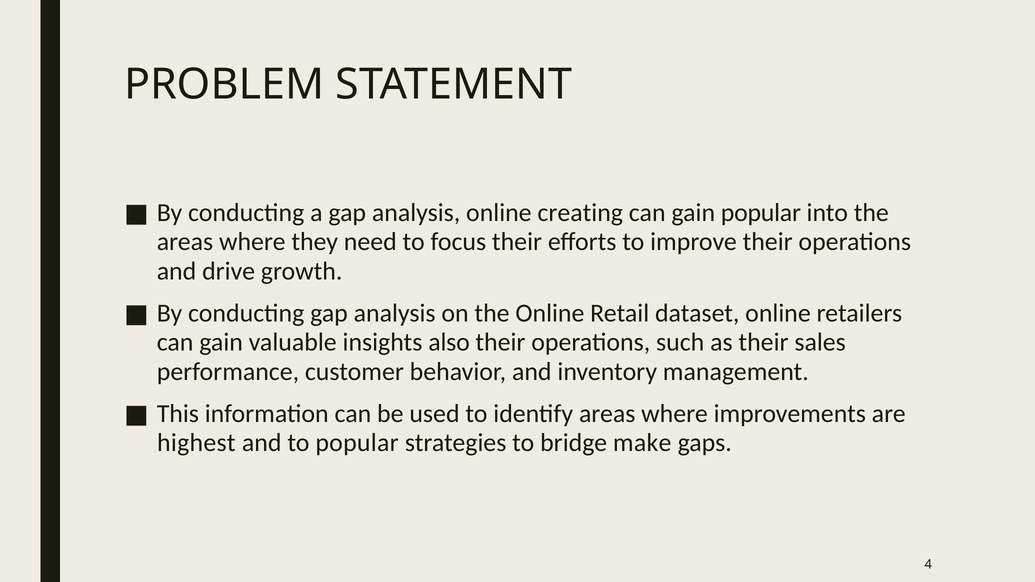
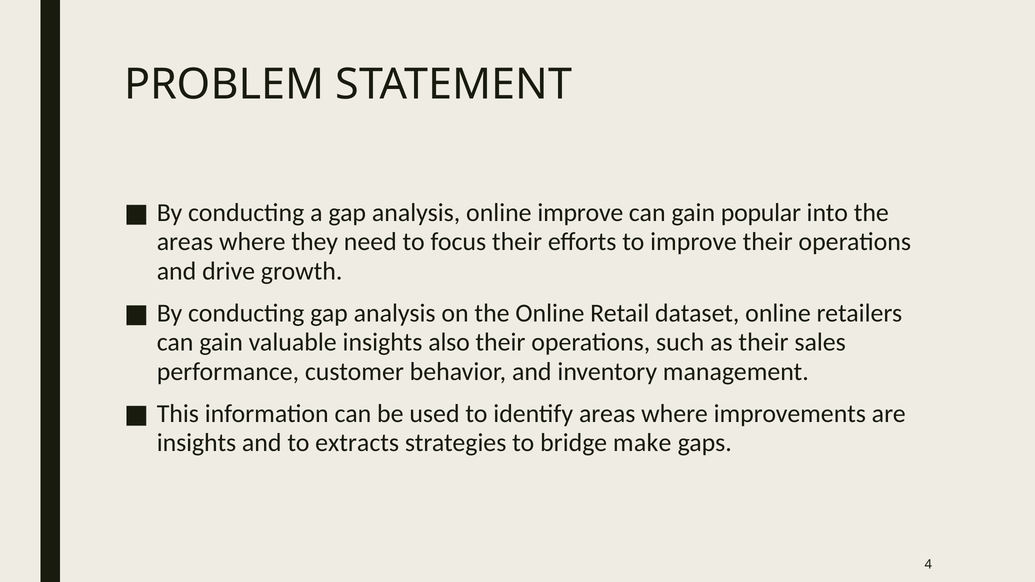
online creating: creating -> improve
highest at (196, 443): highest -> insights
to popular: popular -> extracts
